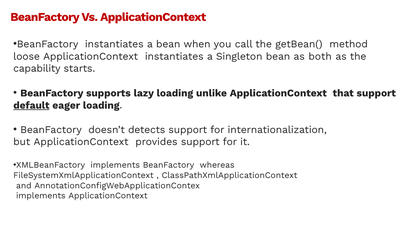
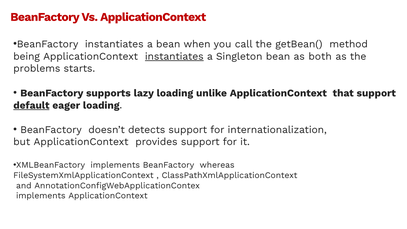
loose: loose -> being
instantiates at (174, 56) underline: none -> present
capability: capability -> problems
